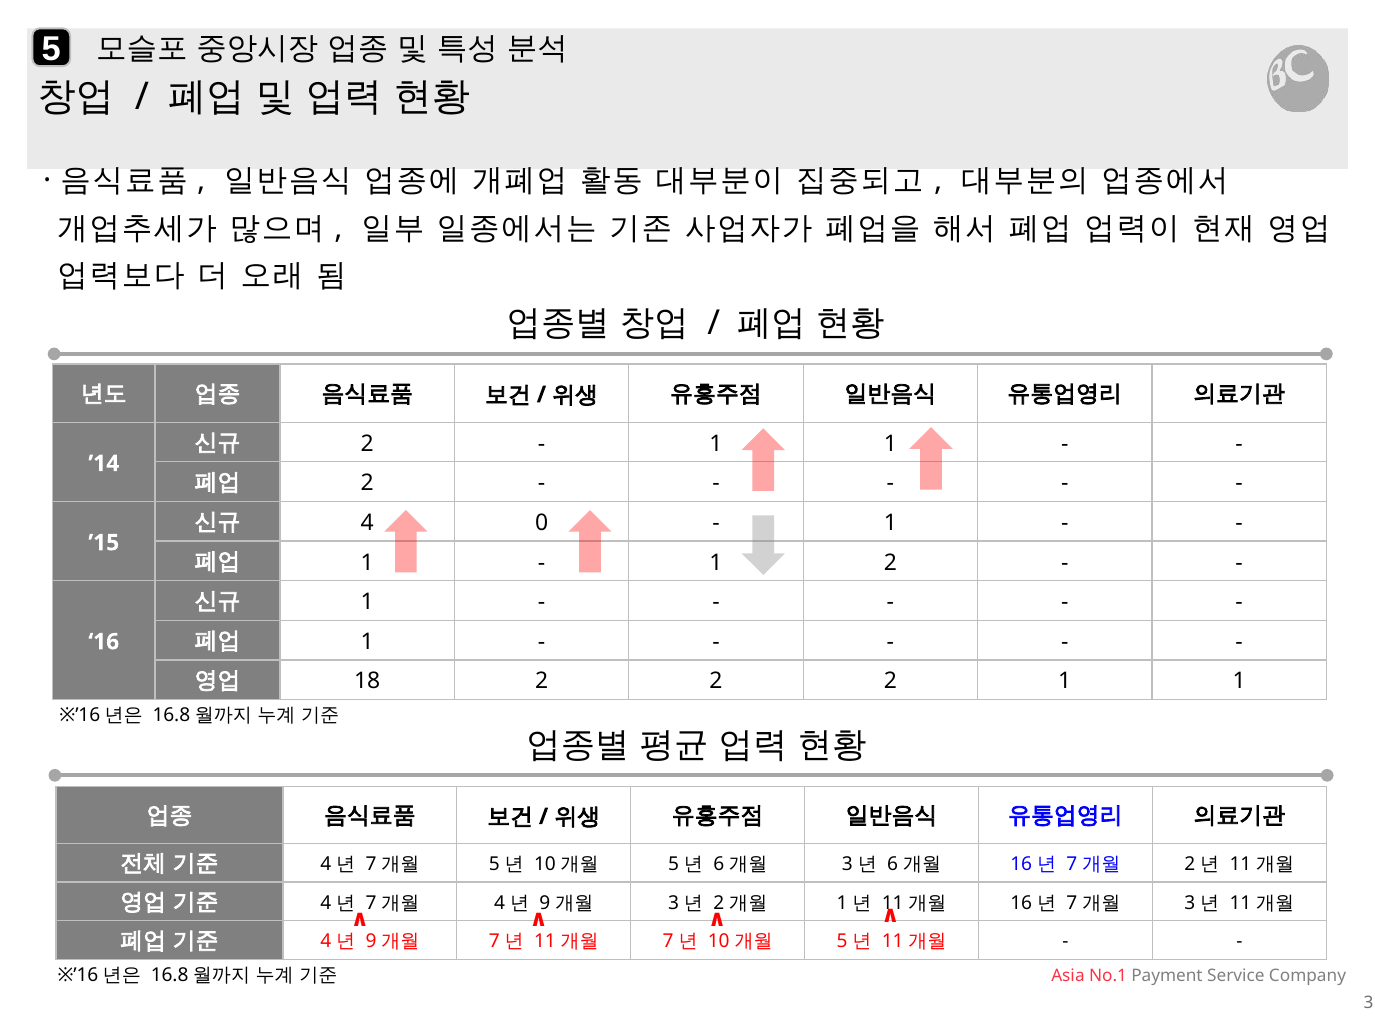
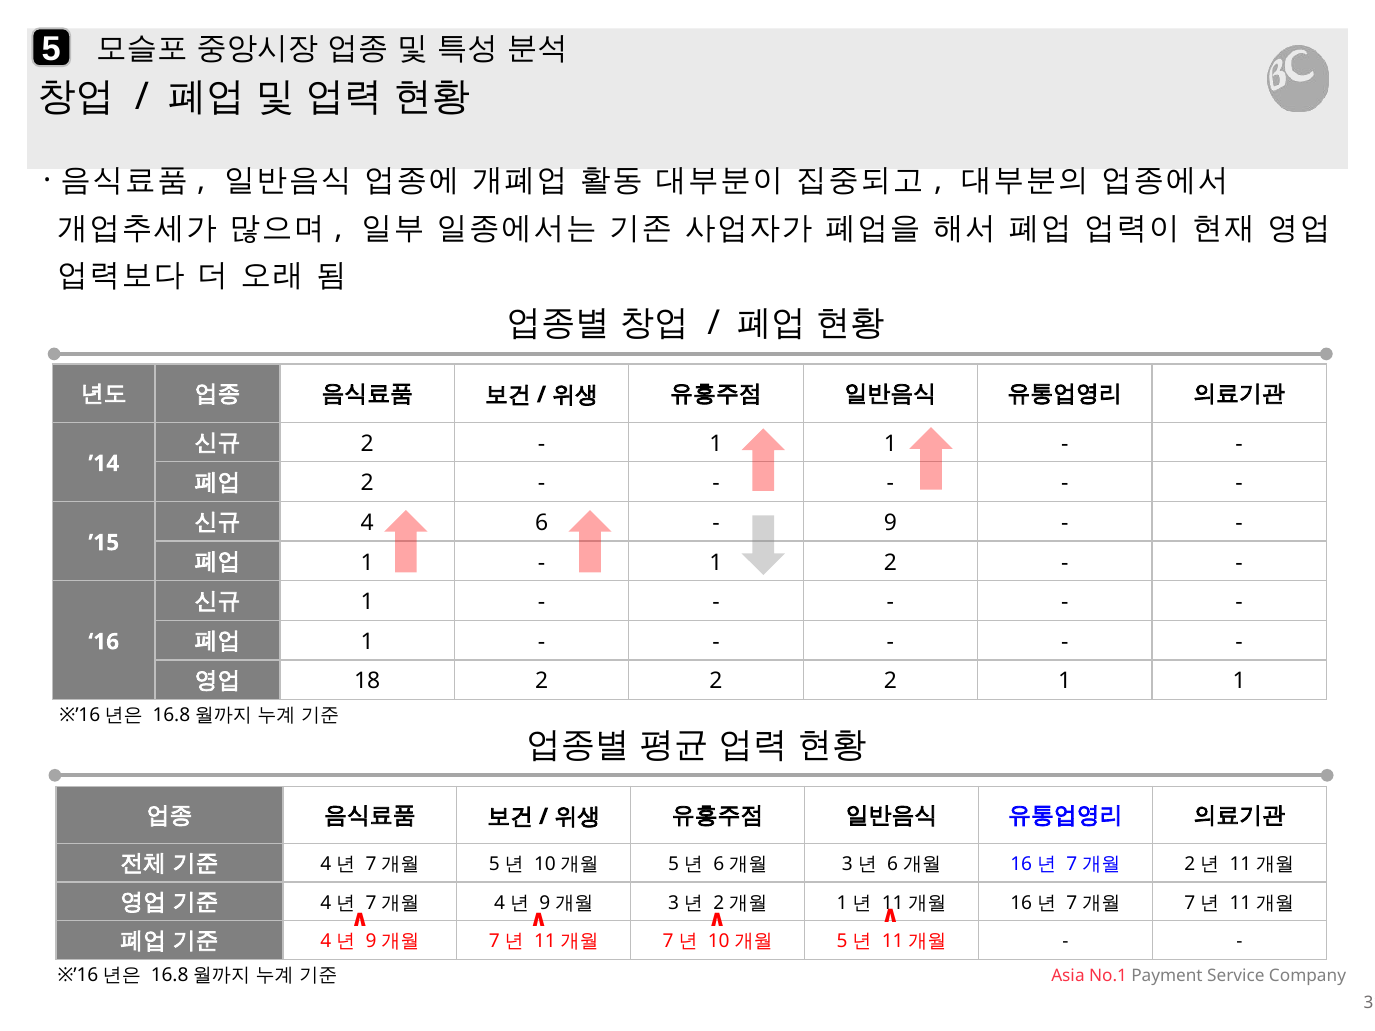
4 0: 0 -> 6
1 at (890, 523): 1 -> 9
3 at (1190, 903): 3 -> 7
